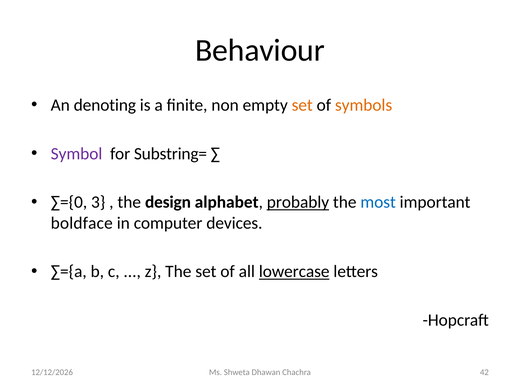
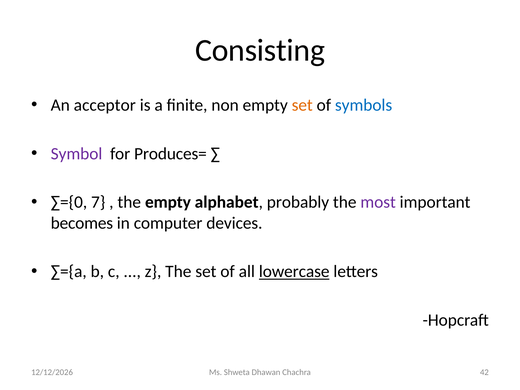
Behaviour: Behaviour -> Consisting
denoting: denoting -> acceptor
symbols colour: orange -> blue
Substring=: Substring= -> Produces=
3: 3 -> 7
the design: design -> empty
probably underline: present -> none
most colour: blue -> purple
boldface: boldface -> becomes
